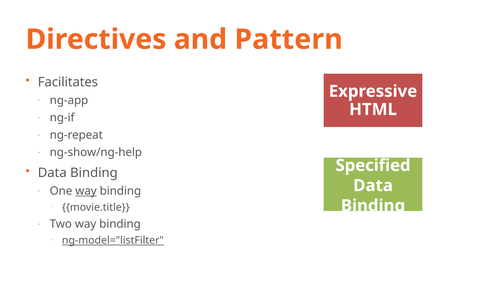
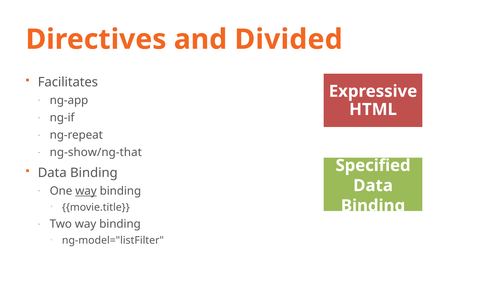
Pattern: Pattern -> Divided
ng-show/ng-help: ng-show/ng-help -> ng-show/ng-that
ng-model="listFilter underline: present -> none
